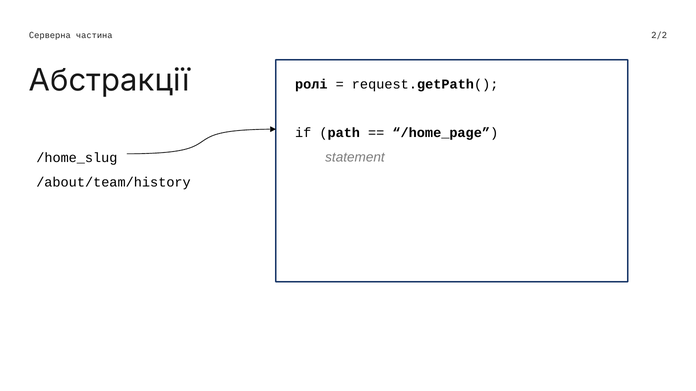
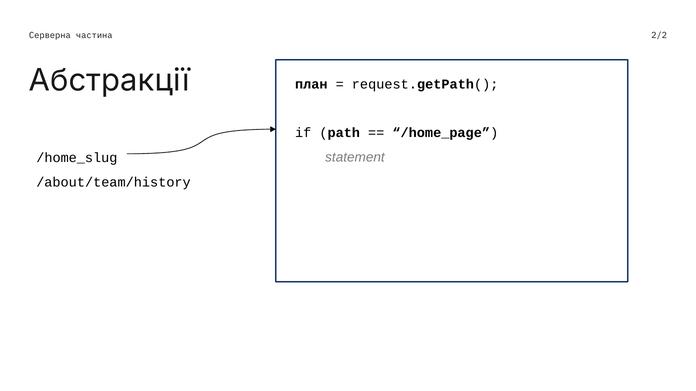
ролі: ролі -> план
